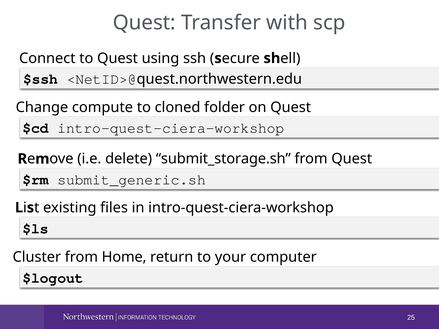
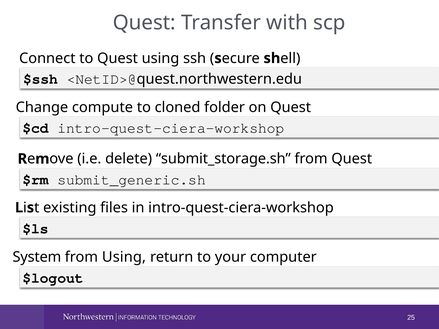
Cluster: Cluster -> System
from Home: Home -> Using
